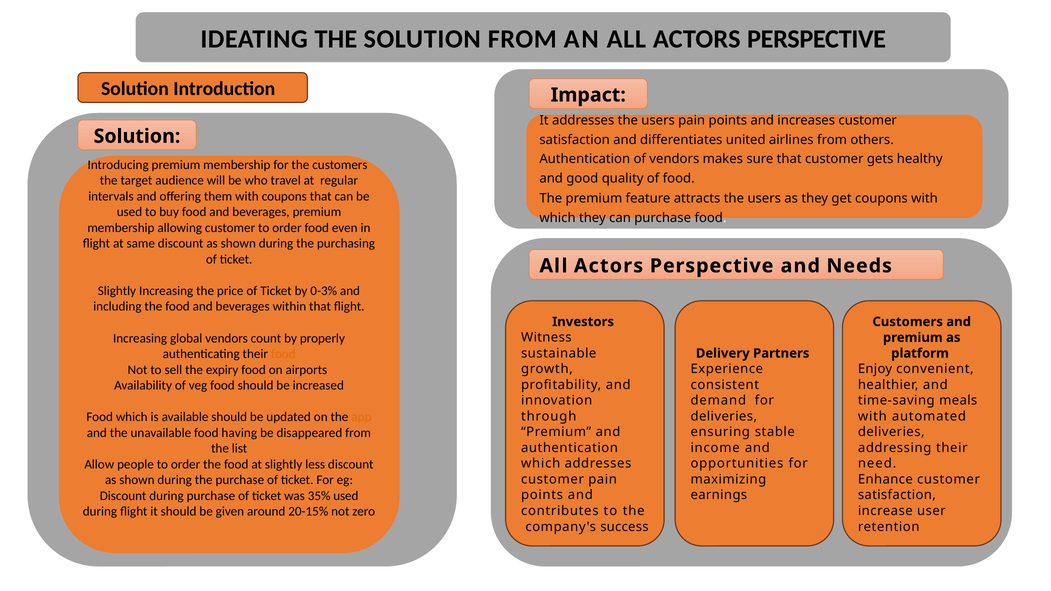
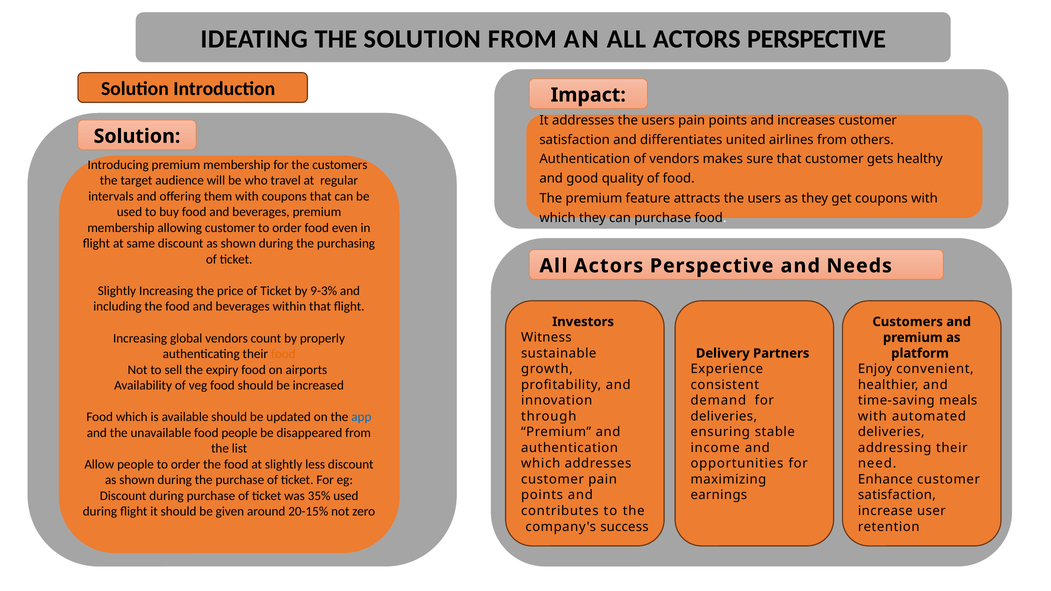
0-3%: 0-3% -> 9-3%
app colour: orange -> blue
food having: having -> people
